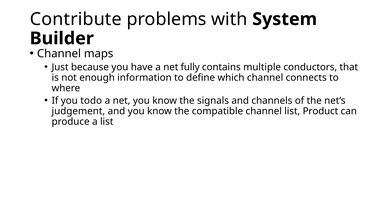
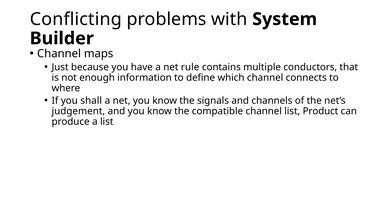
Contribute: Contribute -> Conflicting
fully: fully -> rule
todo: todo -> shall
